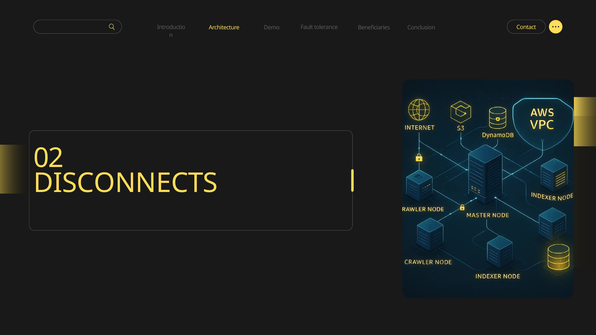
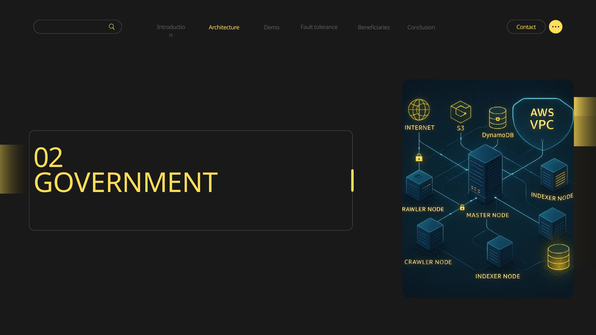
DISCONNECTS: DISCONNECTS -> GOVERNMENT
